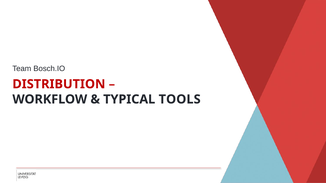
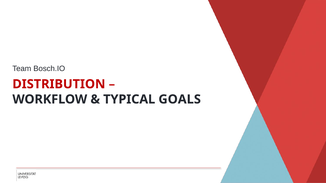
TOOLS: TOOLS -> GOALS
